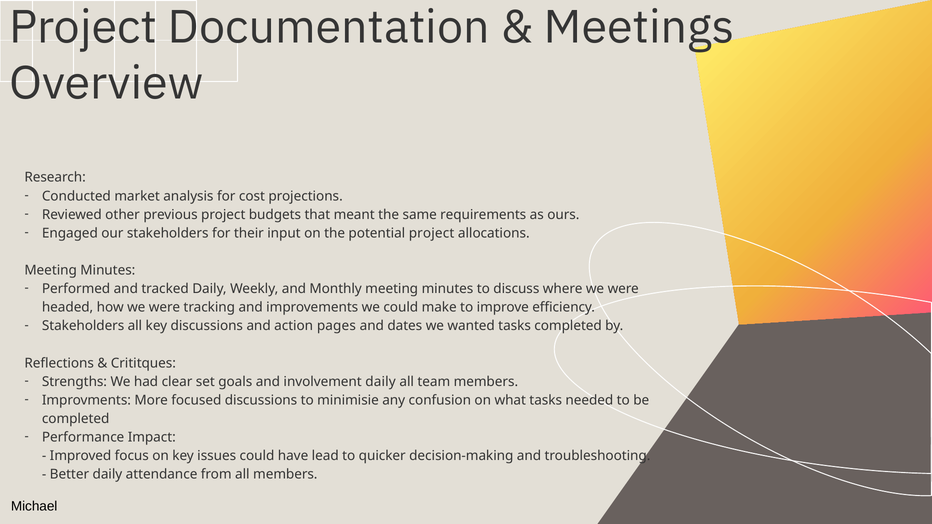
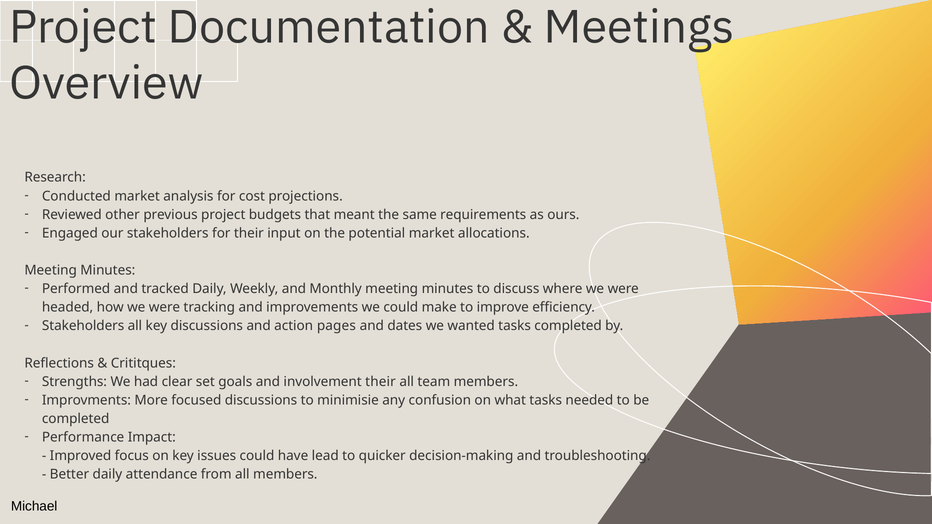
potential project: project -> market
involvement daily: daily -> their
